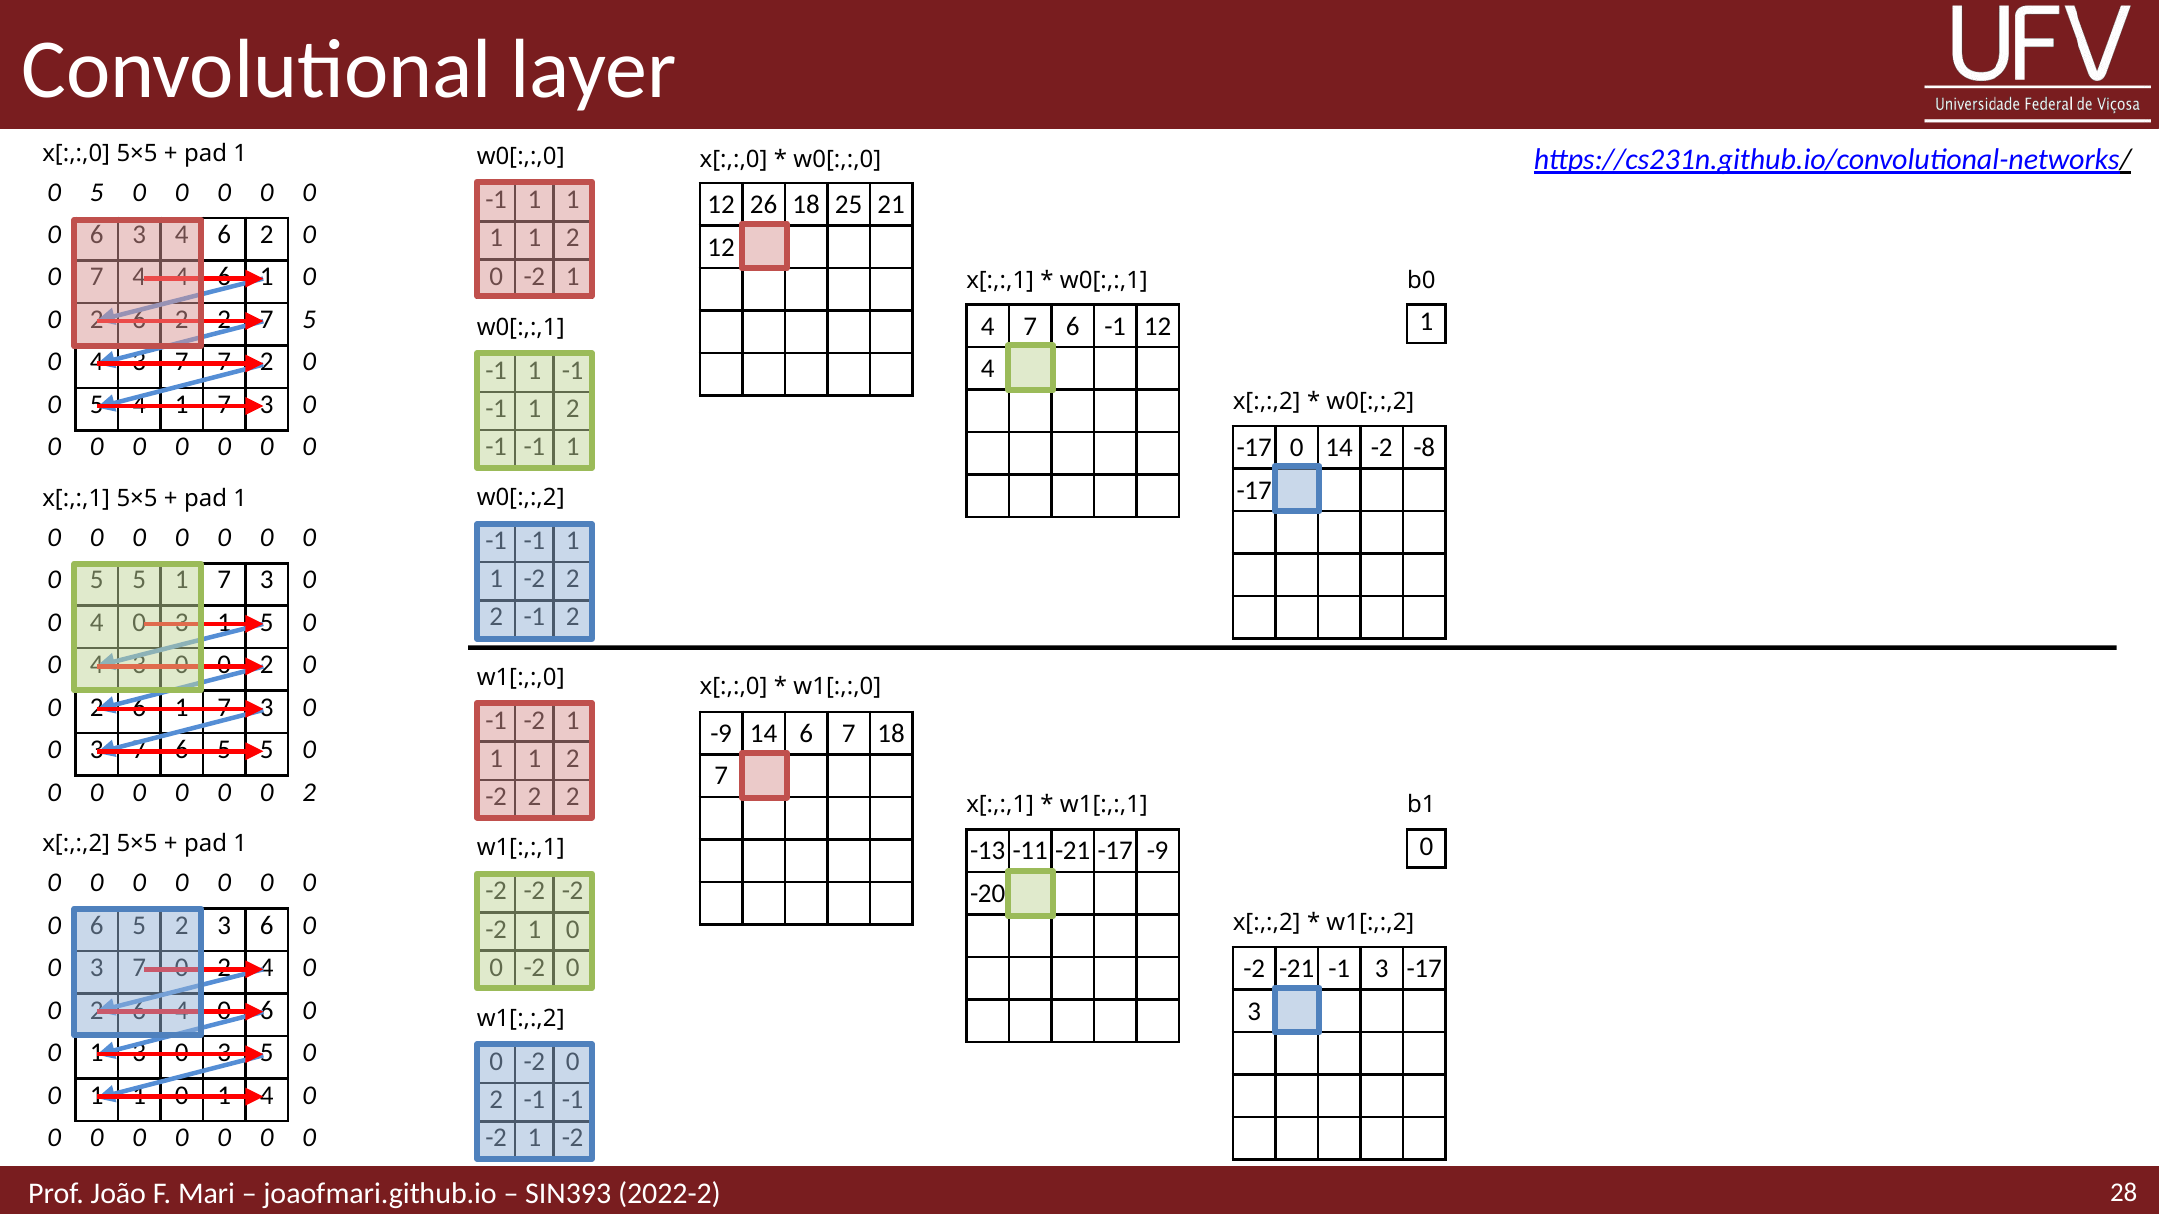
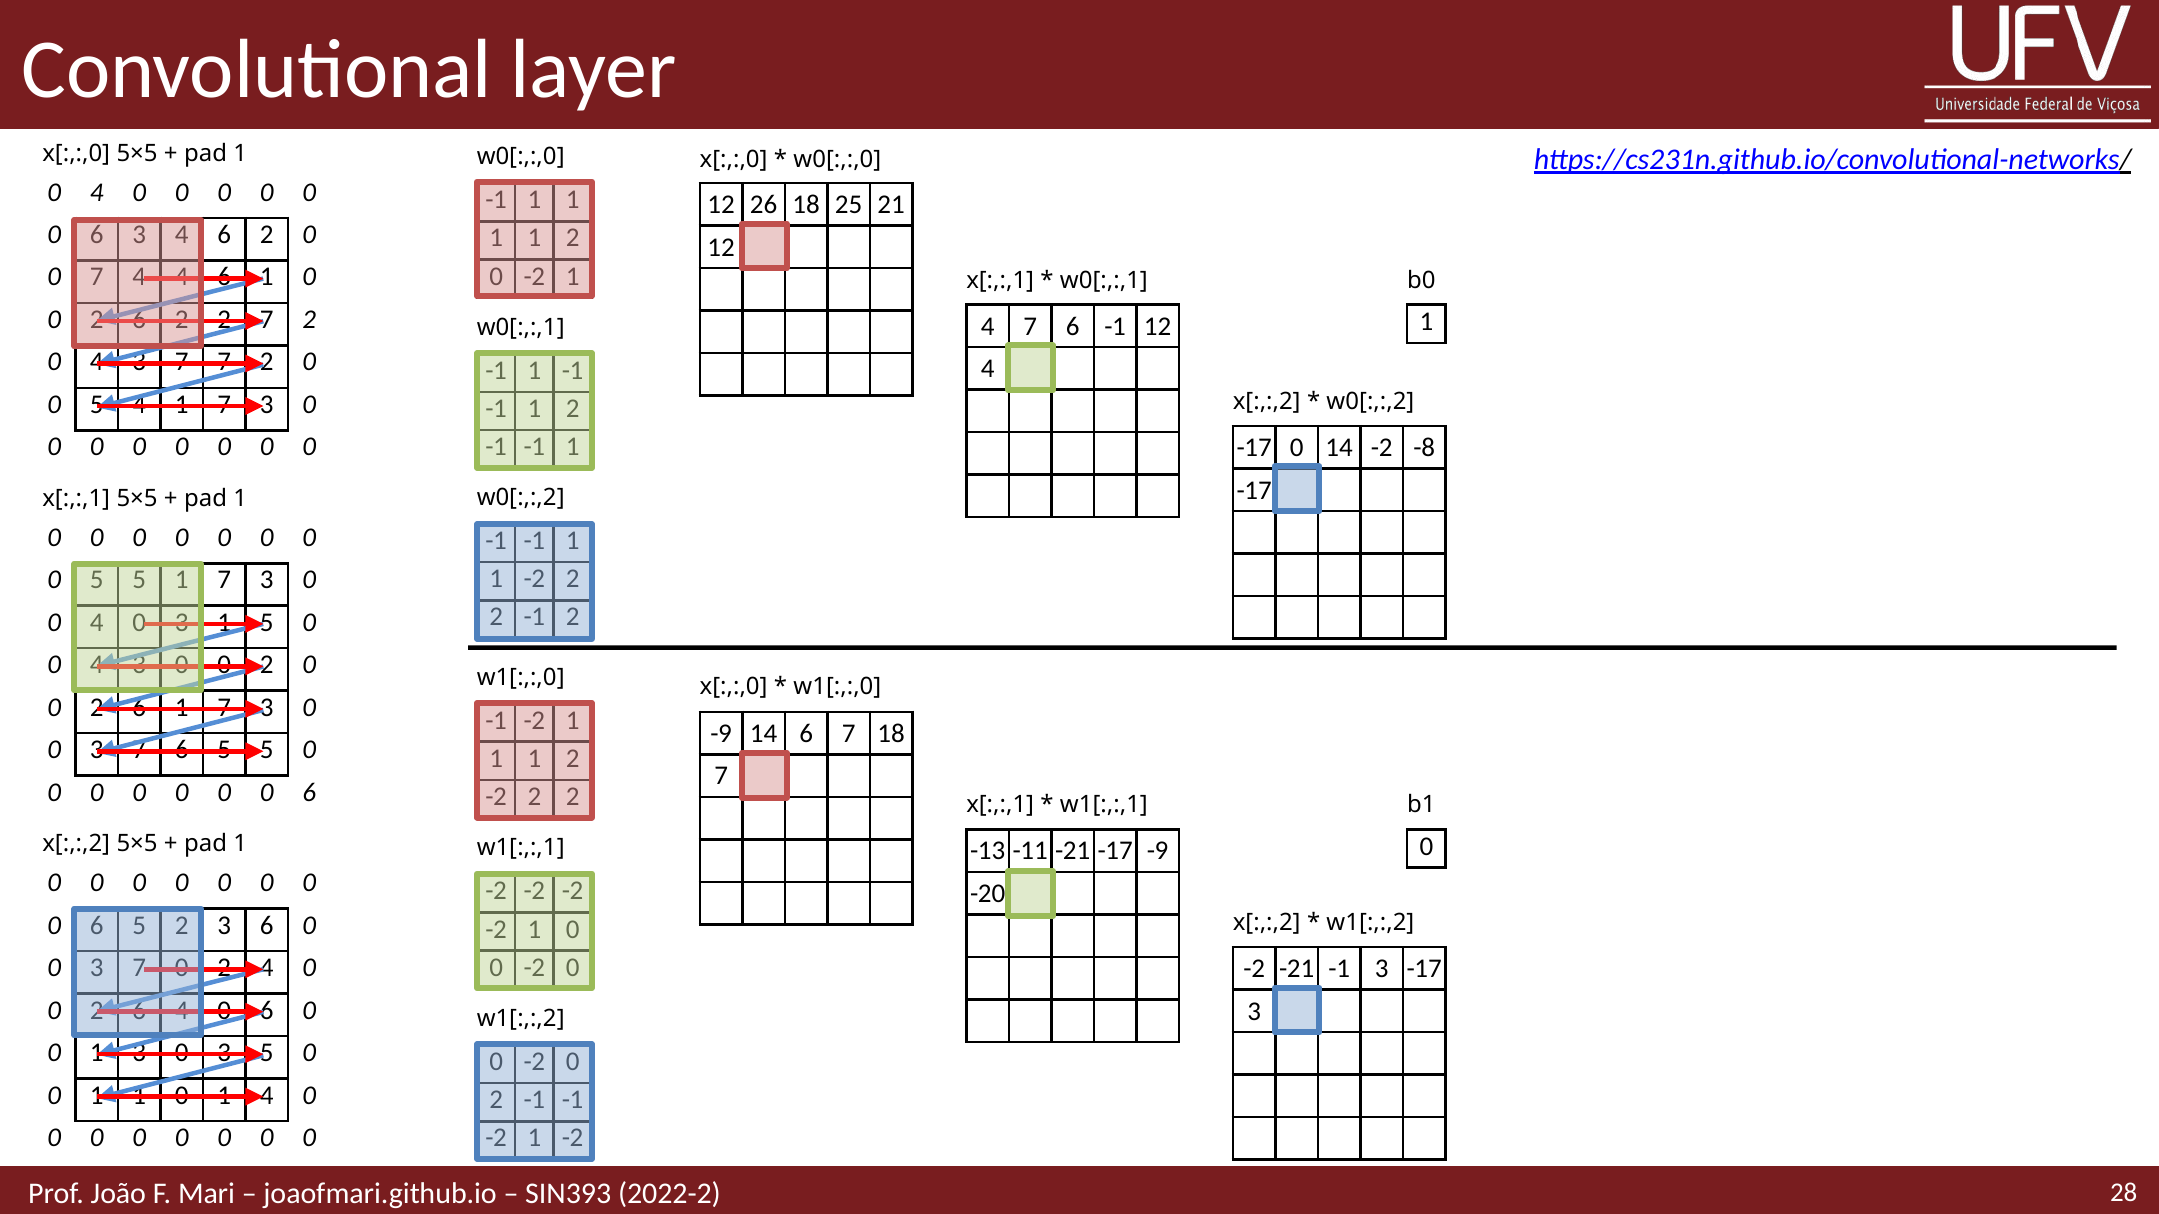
5 at (97, 192): 5 -> 4
5 at (309, 320): 5 -> 2
2 at (309, 793): 2 -> 6
